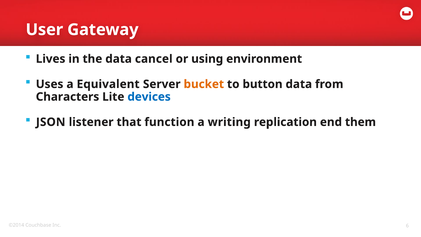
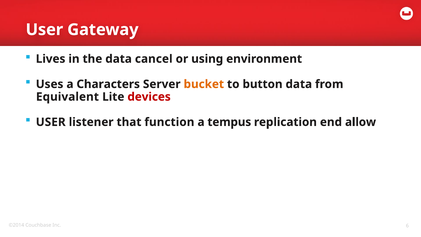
Equivalent: Equivalent -> Characters
Characters: Characters -> Equivalent
devices colour: blue -> red
JSON at (51, 122): JSON -> USER
writing: writing -> tempus
them: them -> allow
